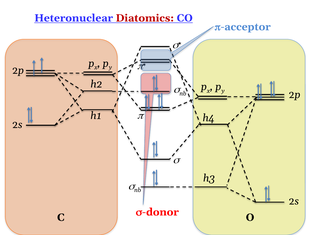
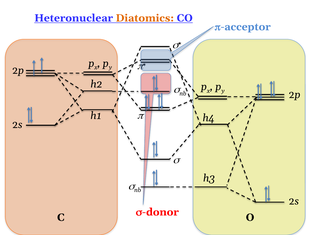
Diatomics colour: red -> orange
